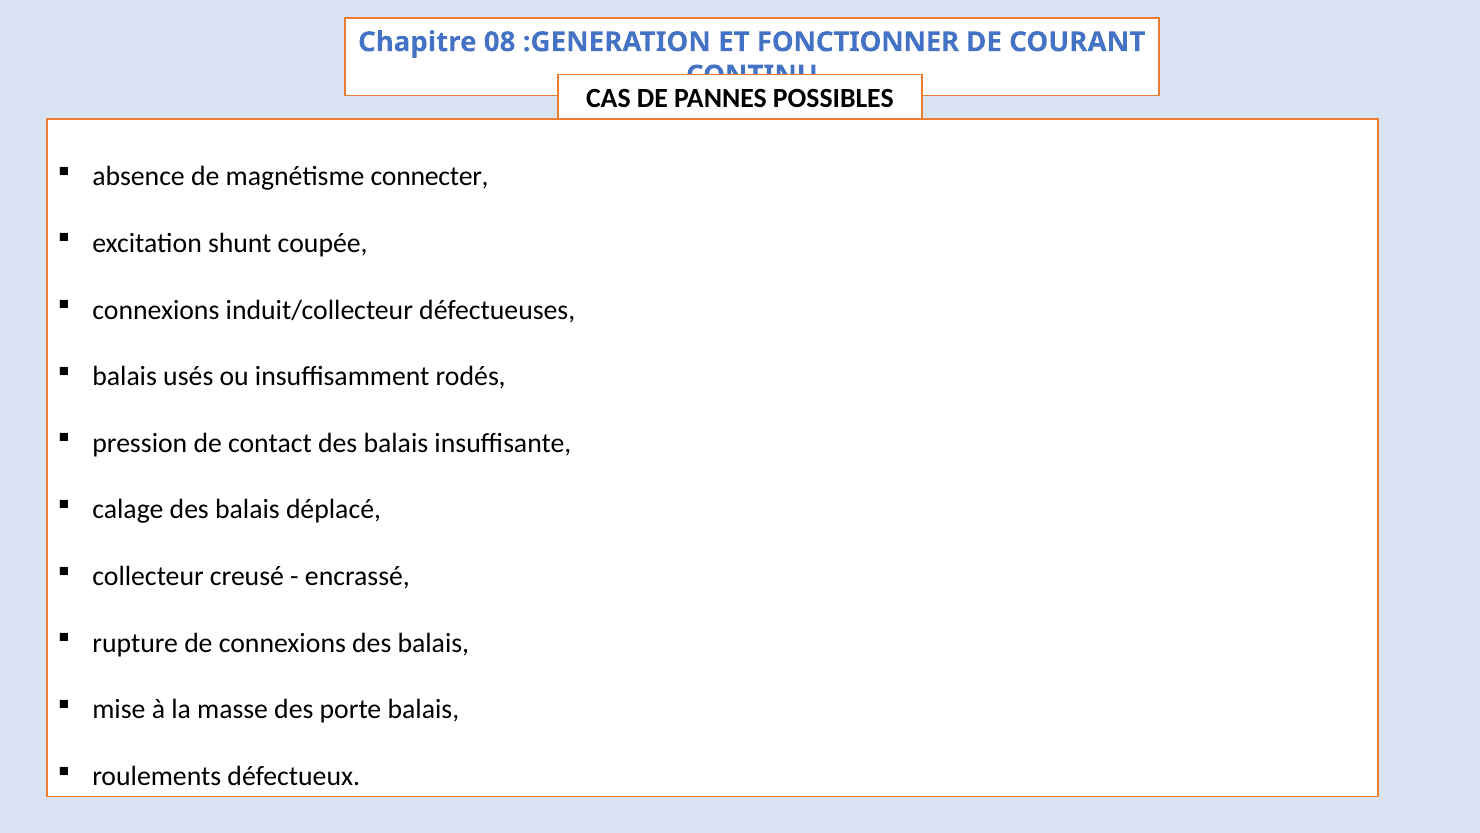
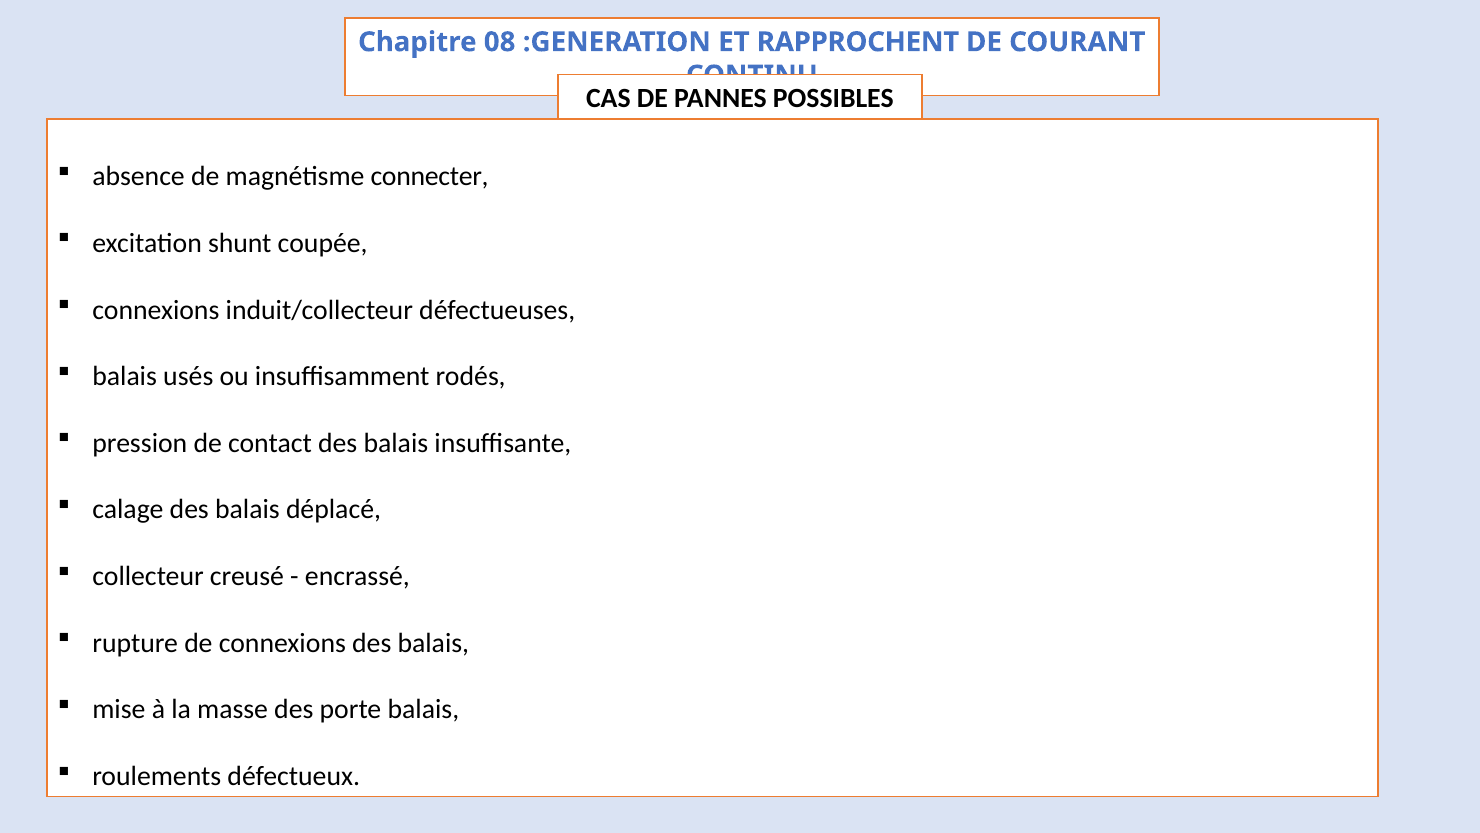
FONCTIONNER: FONCTIONNER -> RAPPROCHENT
